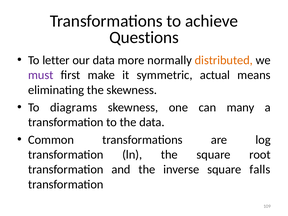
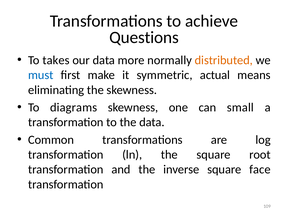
letter: letter -> takes
must colour: purple -> blue
many: many -> small
falls: falls -> face
